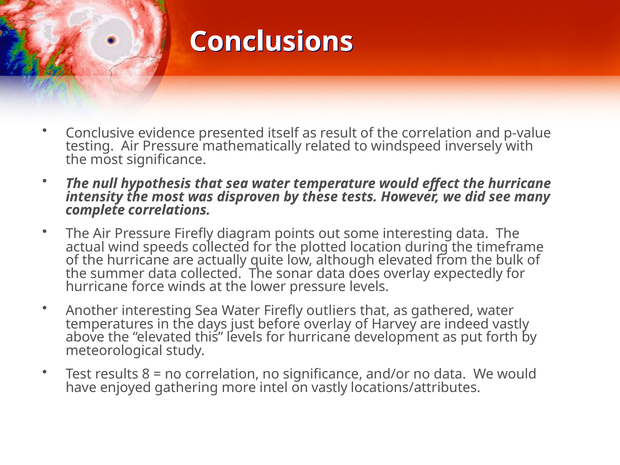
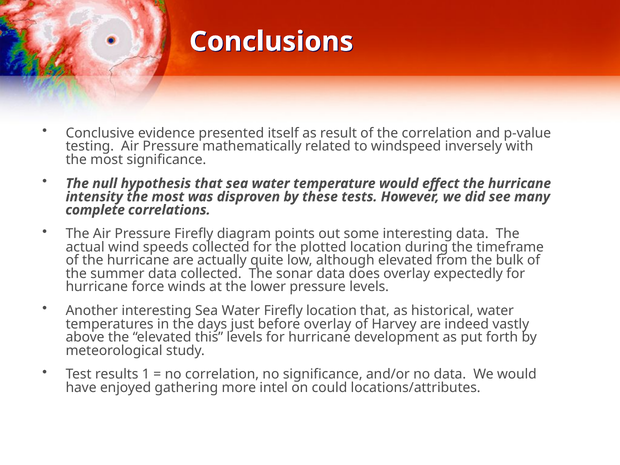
Firefly outliers: outliers -> location
gathered: gathered -> historical
8: 8 -> 1
on vastly: vastly -> could
